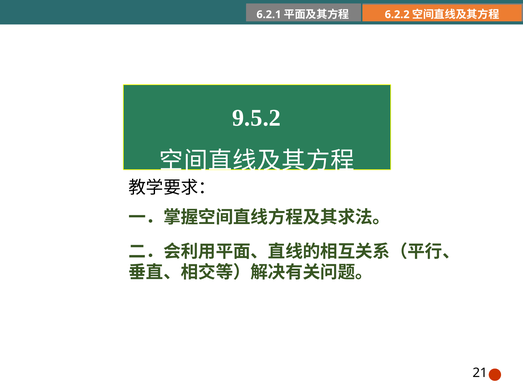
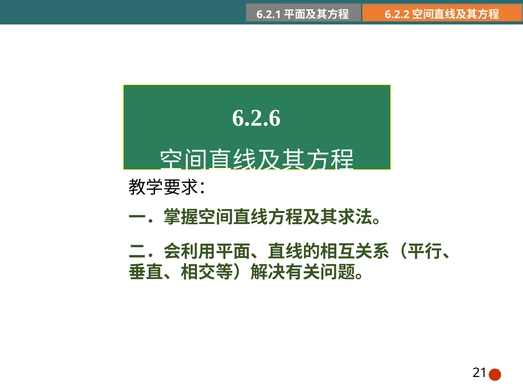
9.5.2: 9.5.2 -> 6.2.6
